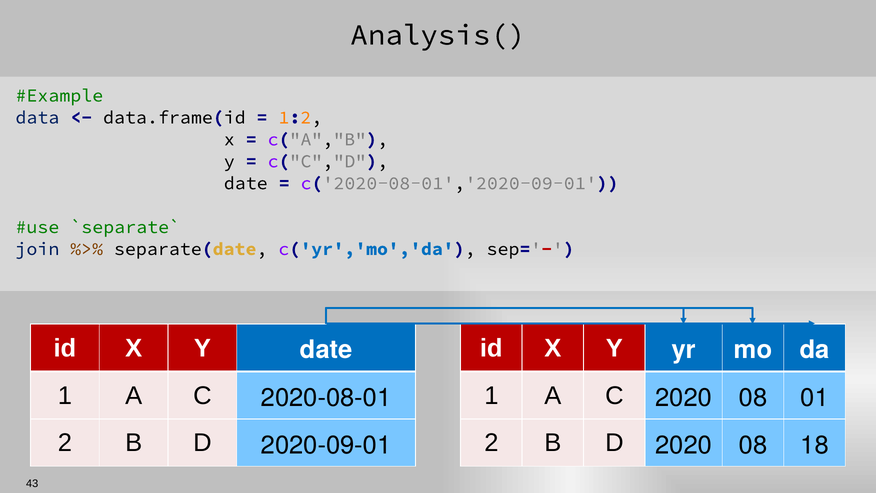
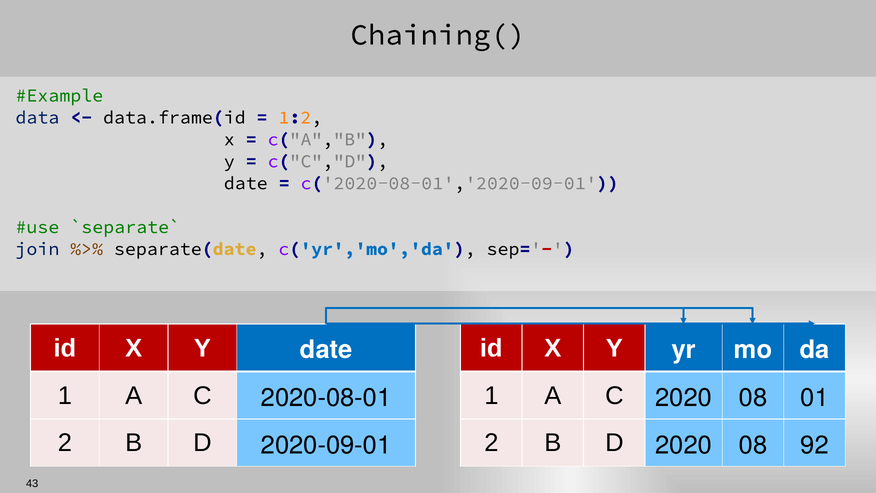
Analysis(: Analysis( -> Chaining(
18: 18 -> 92
